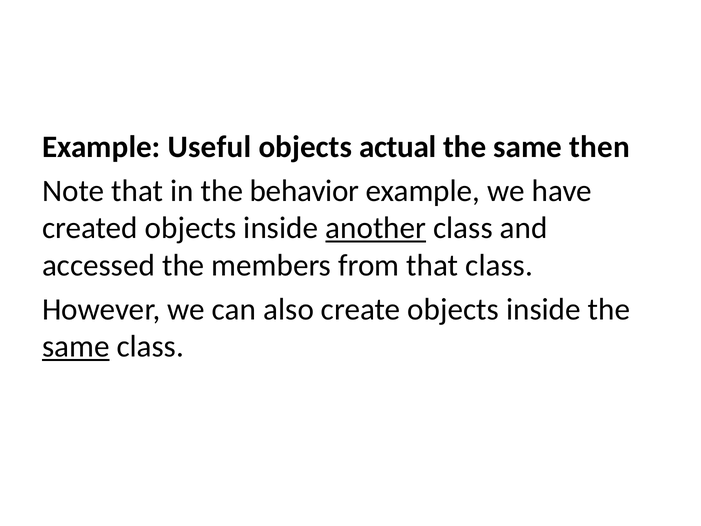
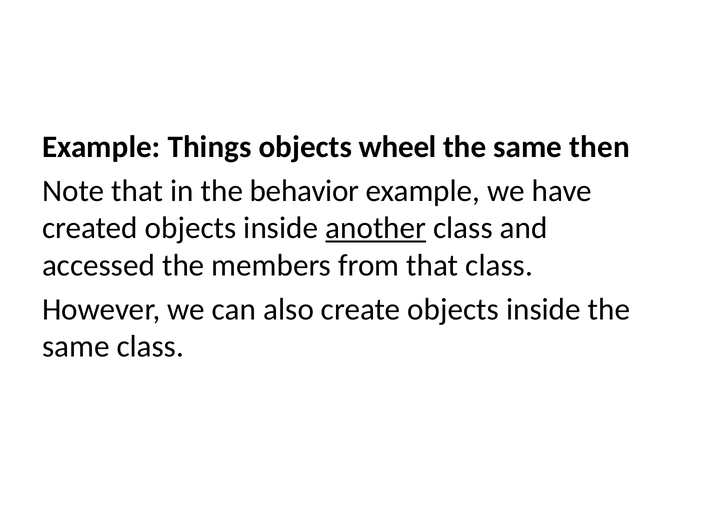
Useful: Useful -> Things
actual: actual -> wheel
same at (76, 347) underline: present -> none
